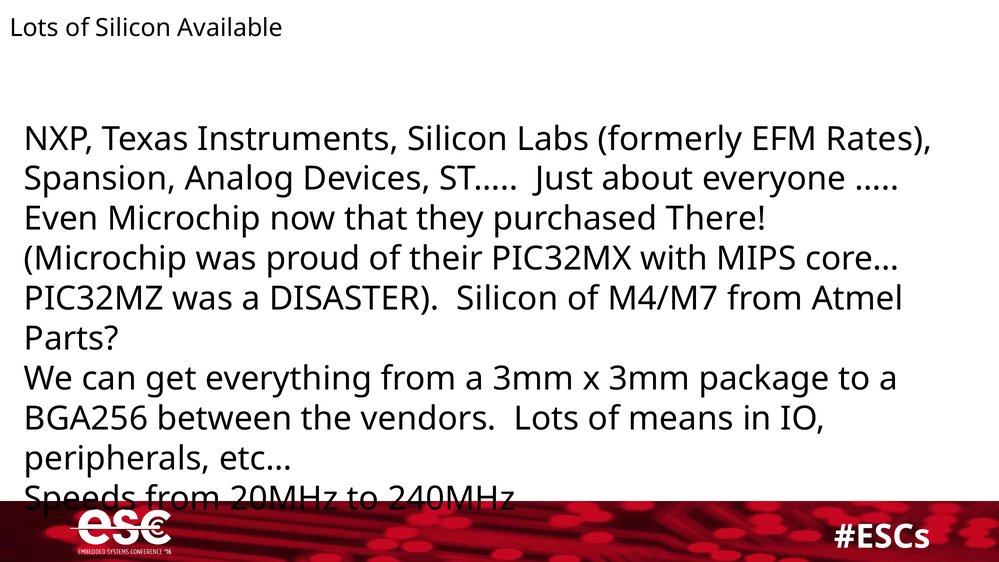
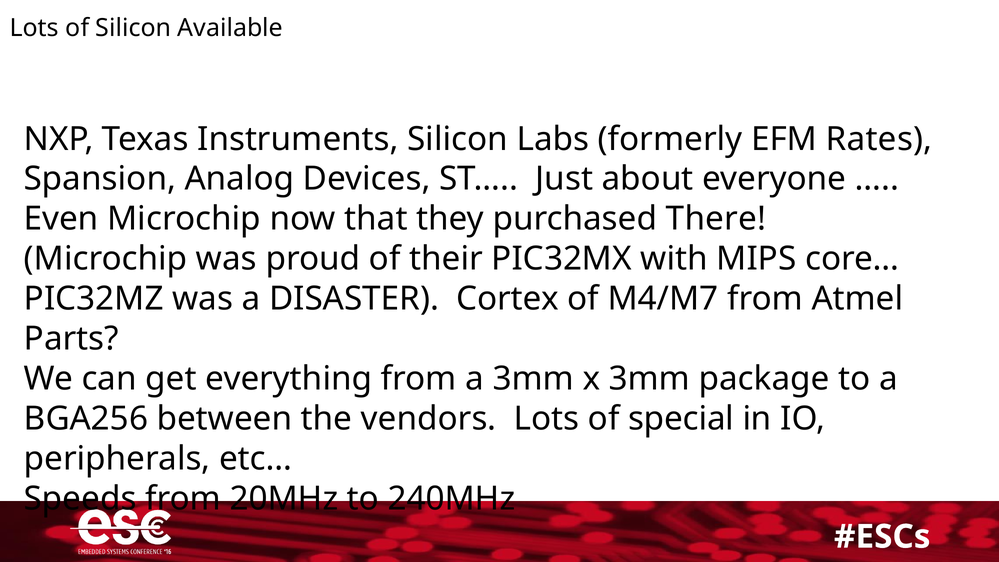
DISASTER Silicon: Silicon -> Cortex
means: means -> special
